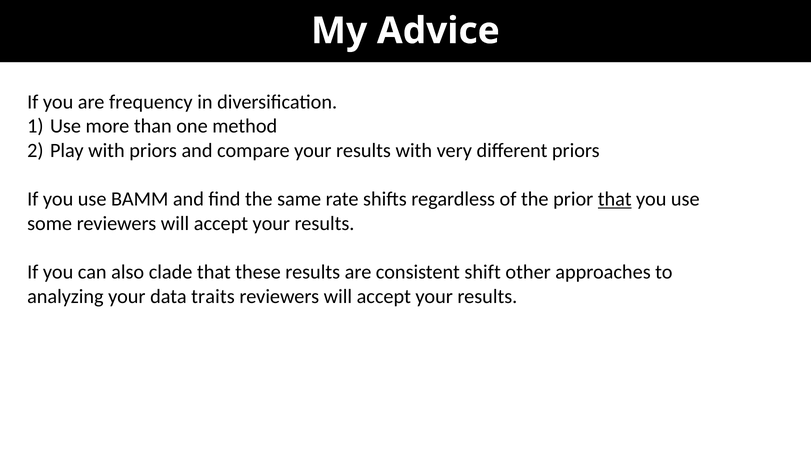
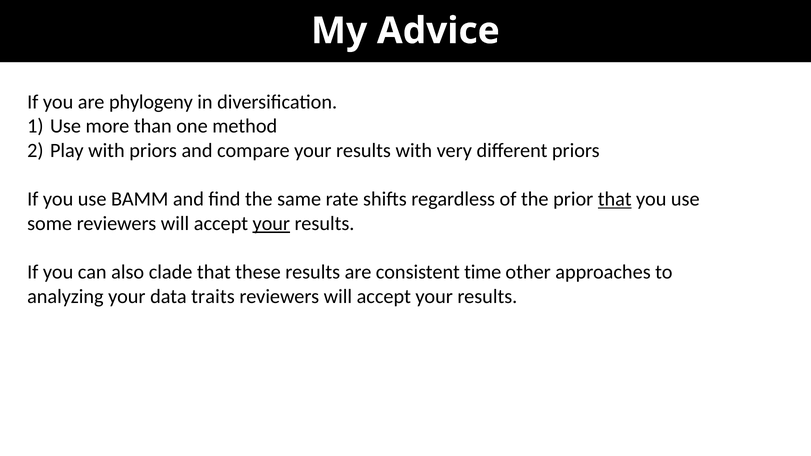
frequency: frequency -> phylogeny
your at (271, 224) underline: none -> present
shift: shift -> time
